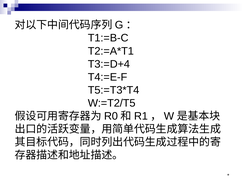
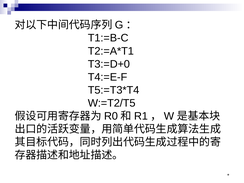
T3:=D+4: T3:=D+4 -> T3:=D+0
